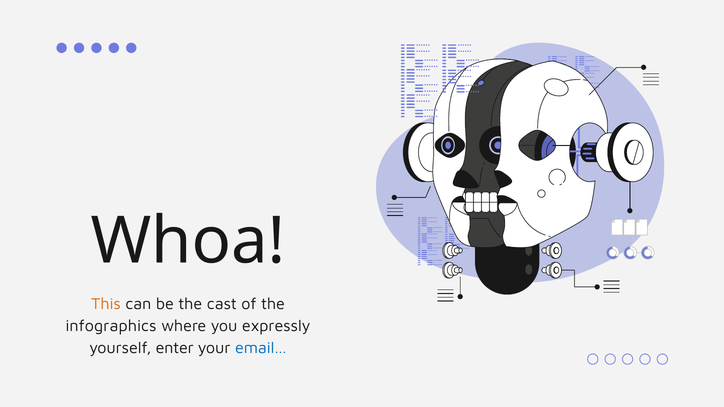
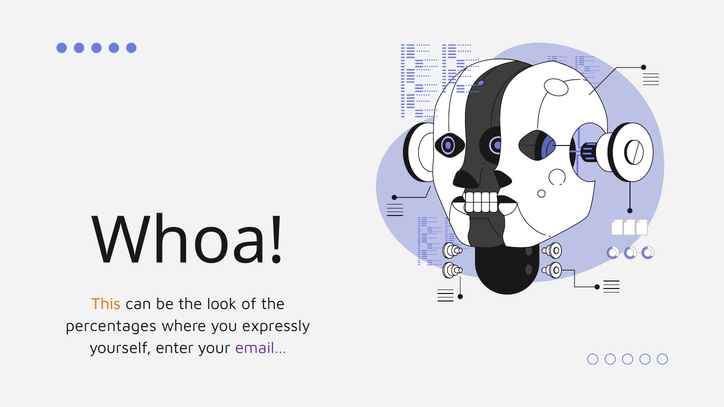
cast: cast -> look
infographics: infographics -> percentages
email… colour: blue -> purple
